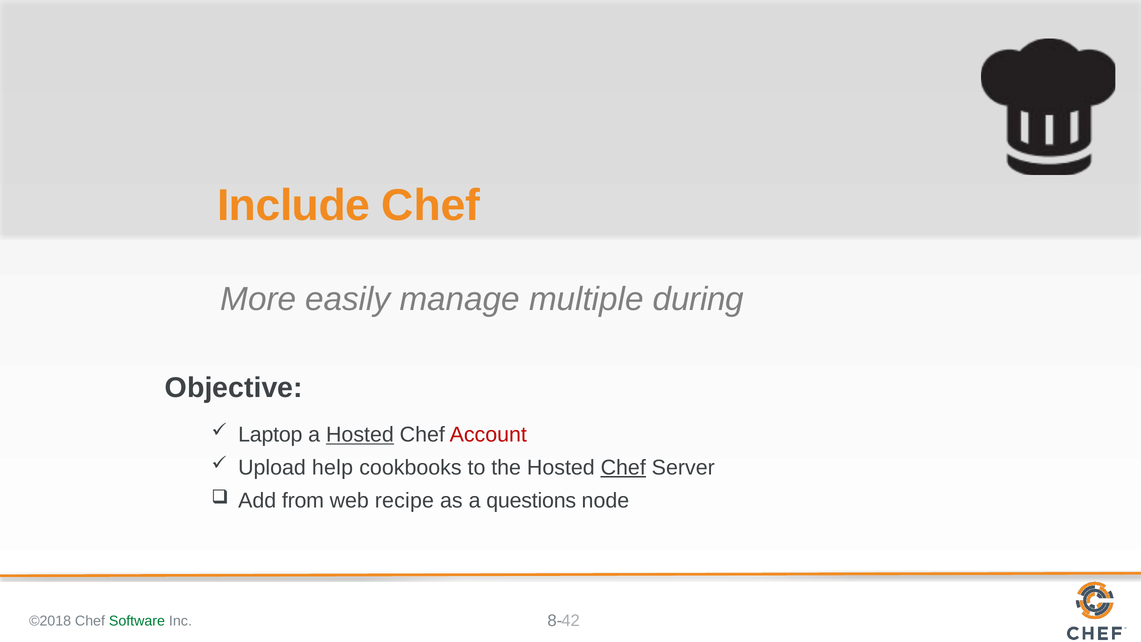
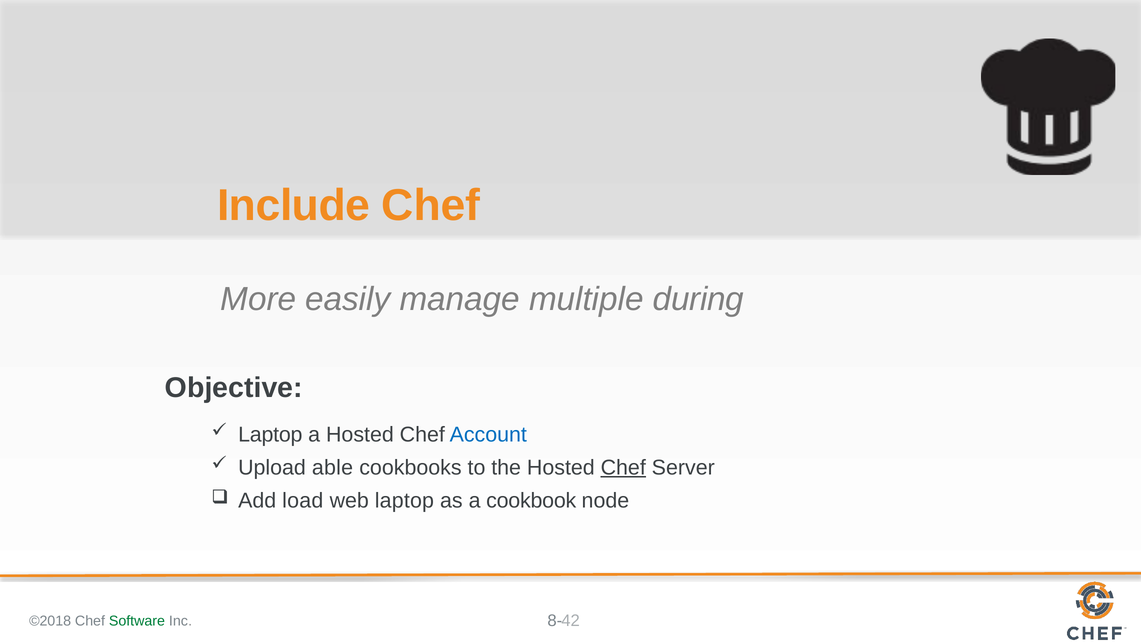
Hosted at (360, 435) underline: present -> none
Account colour: red -> blue
help: help -> able
from: from -> load
web recipe: recipe -> laptop
questions: questions -> cookbook
